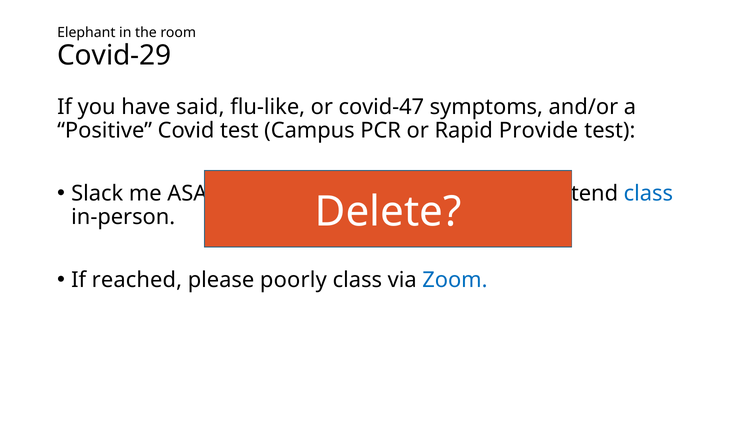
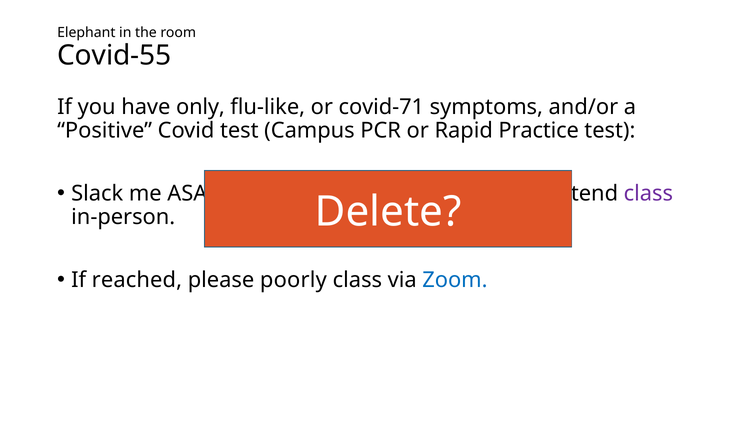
Covid-29: Covid-29 -> Covid-55
said: said -> only
covid-47: covid-47 -> covid-71
Provide: Provide -> Practice
class at (648, 193) colour: blue -> purple
